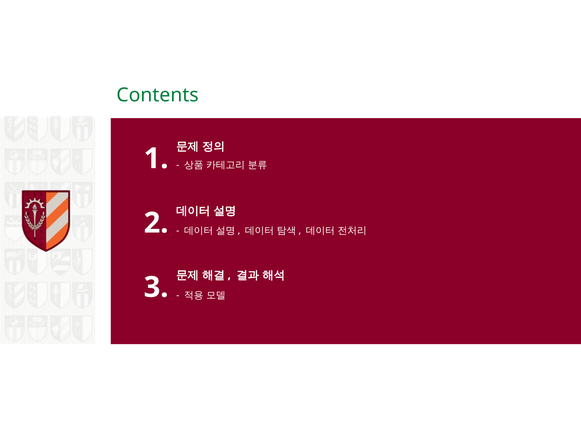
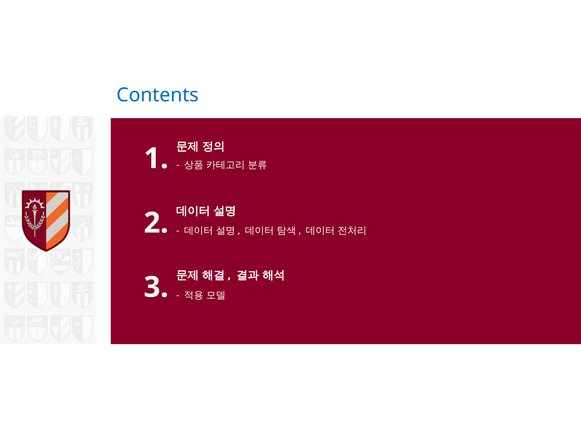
Contents colour: green -> blue
